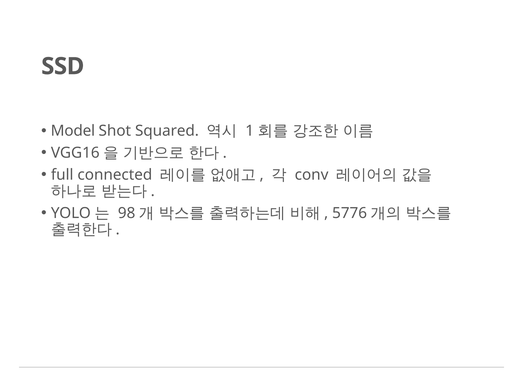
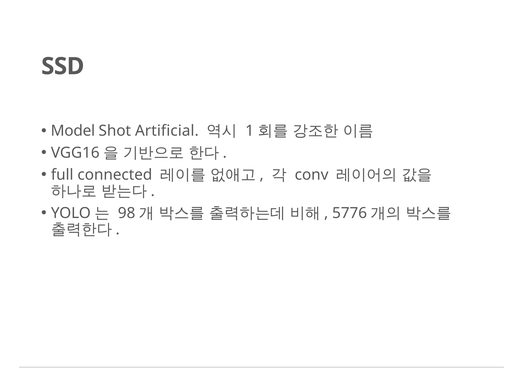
Squared: Squared -> Artificial
